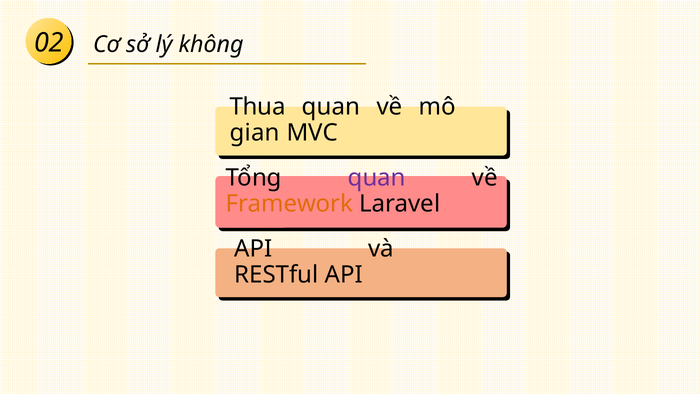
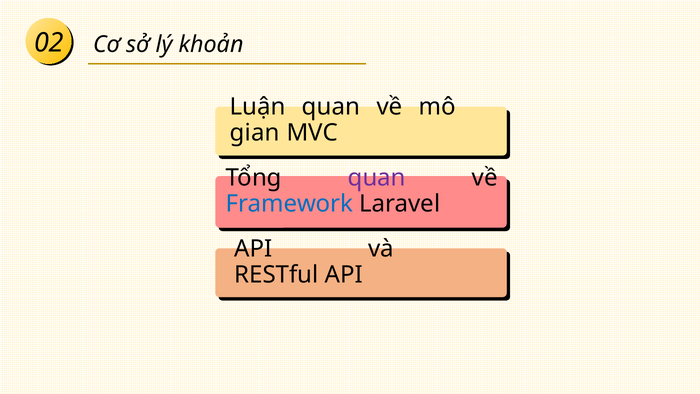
không: không -> khoản
Thua: Thua -> Luận
Framework colour: orange -> blue
